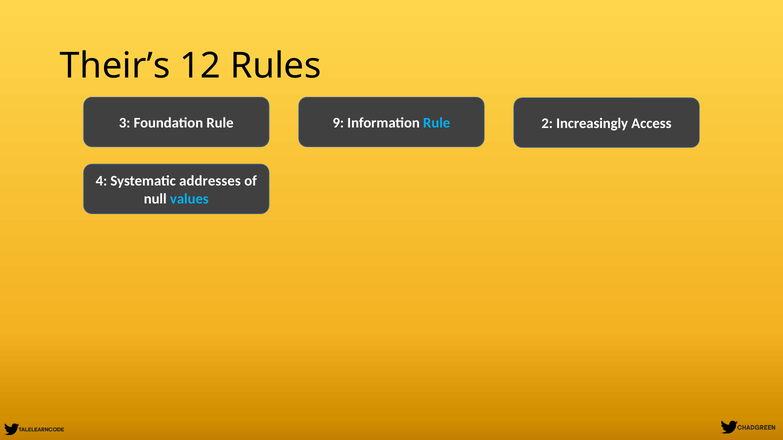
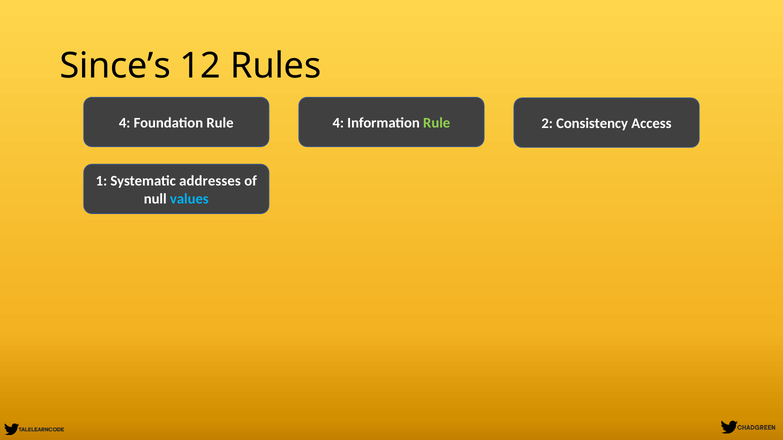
Their’s: Their’s -> Since’s
3 at (125, 123): 3 -> 4
Rule 9: 9 -> 4
Rule at (437, 123) colour: light blue -> light green
Increasingly: Increasingly -> Consistency
4: 4 -> 1
